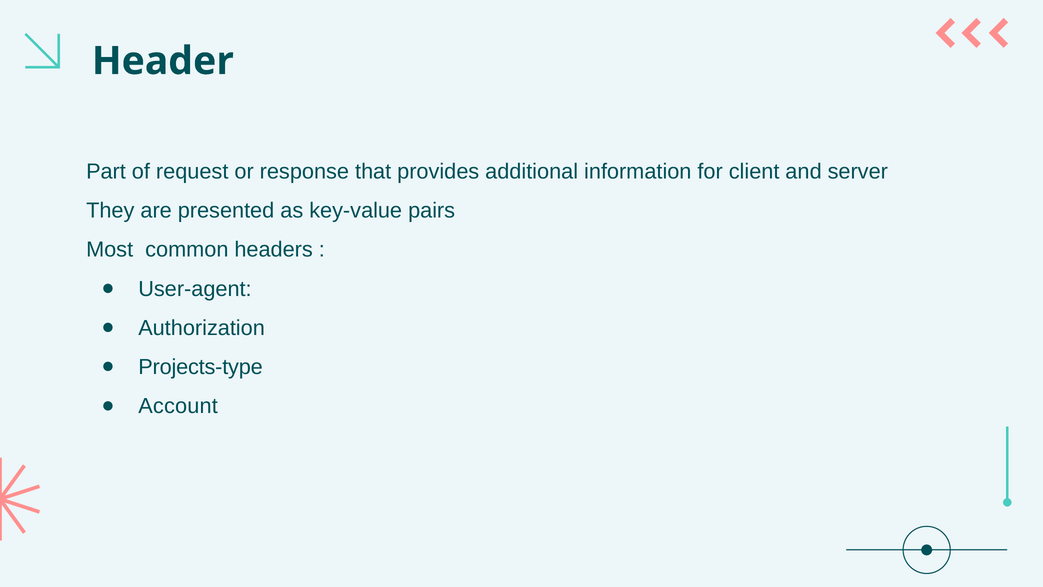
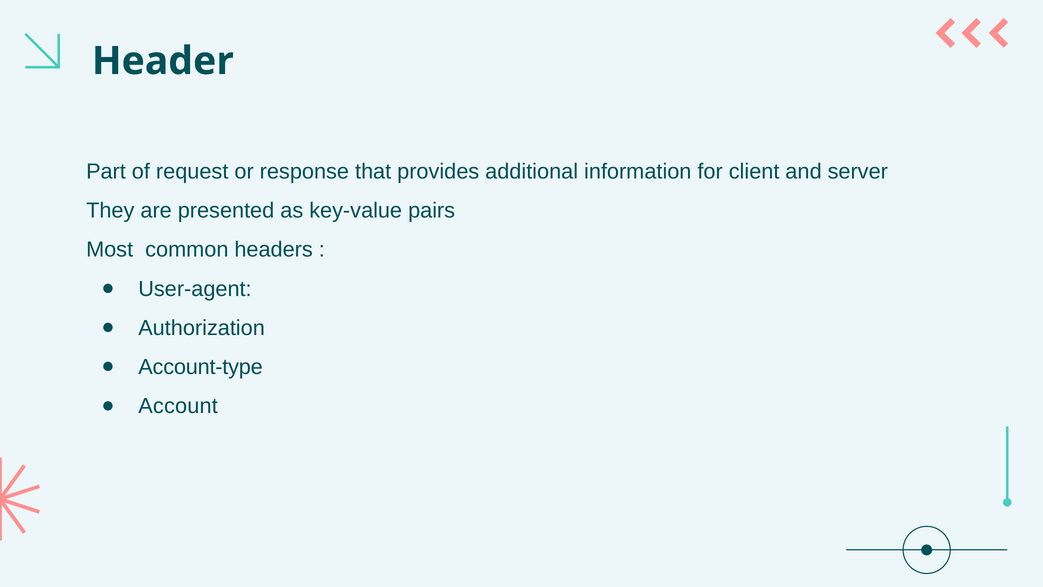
Projects-type: Projects-type -> Account-type
